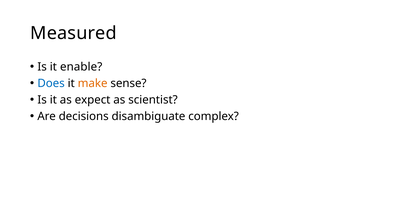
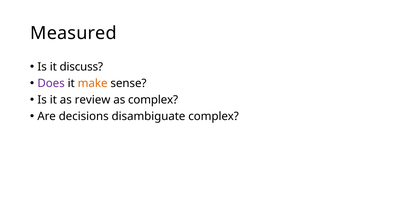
enable: enable -> discuss
Does colour: blue -> purple
expect: expect -> review
as scientist: scientist -> complex
